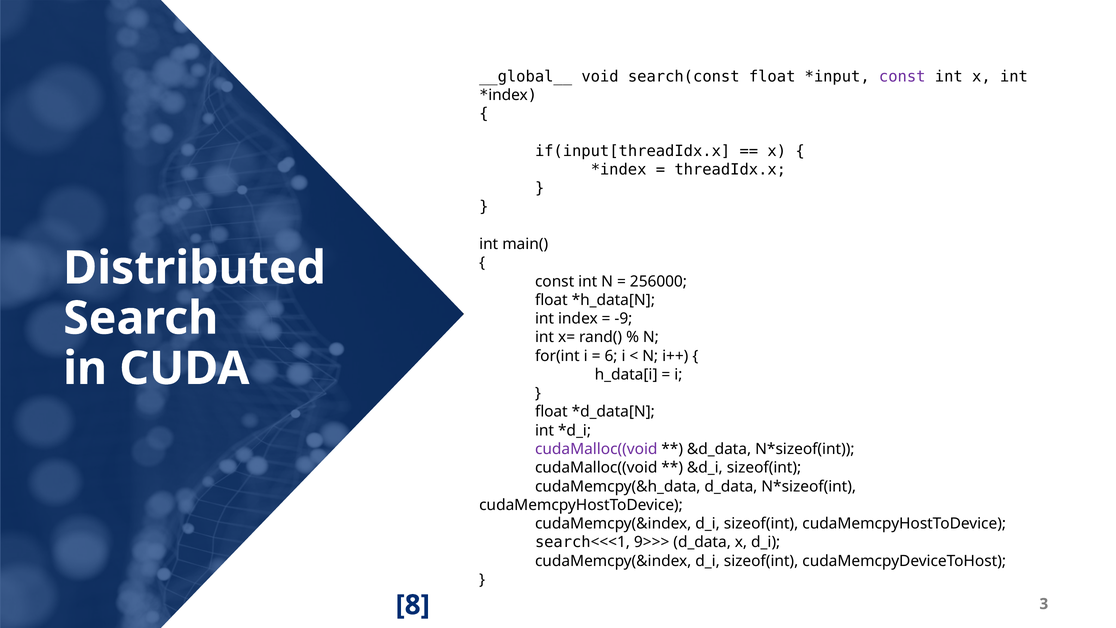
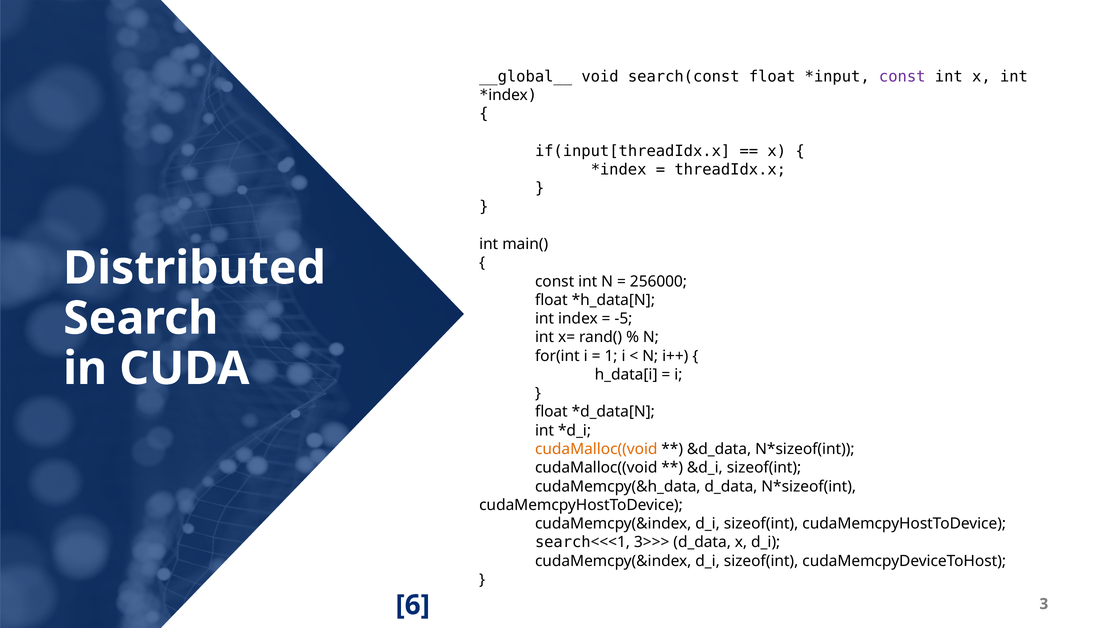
-9: -9 -> -5
6: 6 -> 1
cudaMalloc((void at (596, 449) colour: purple -> orange
9>>>: 9>>> -> 3>>>
8: 8 -> 6
